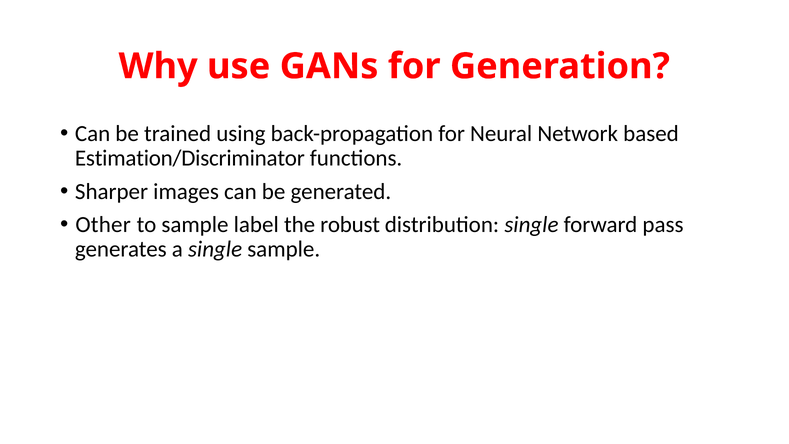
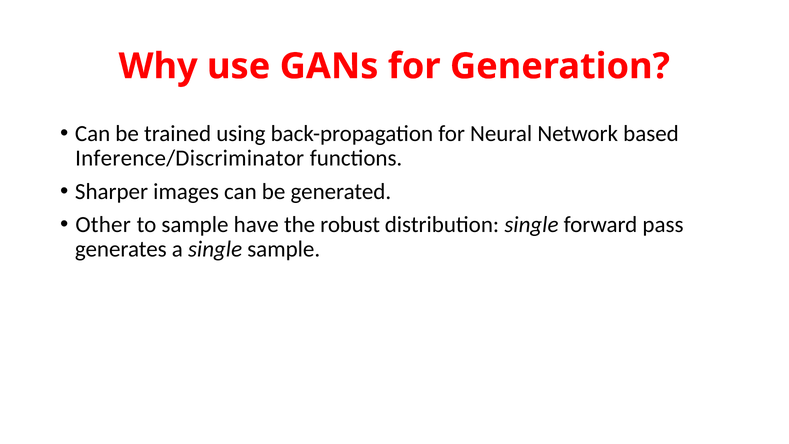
Estimation/Discriminator: Estimation/Discriminator -> Inference/Discriminator
label: label -> have
